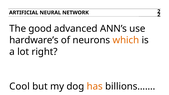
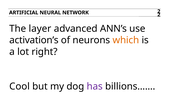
good: good -> layer
hardware’s: hardware’s -> activation’s
has colour: orange -> purple
